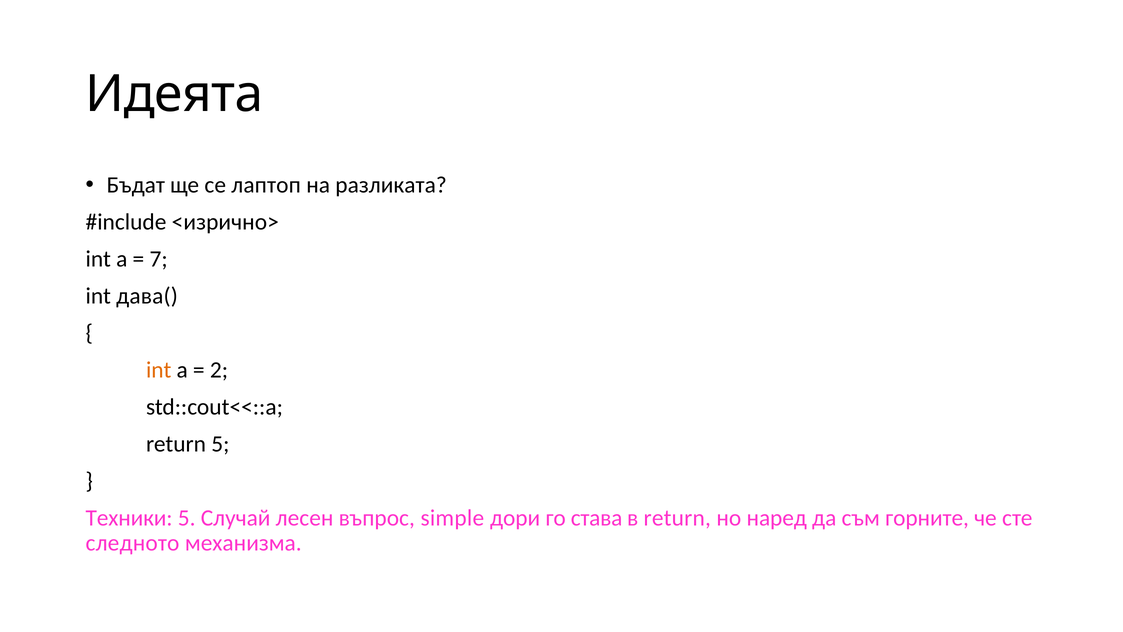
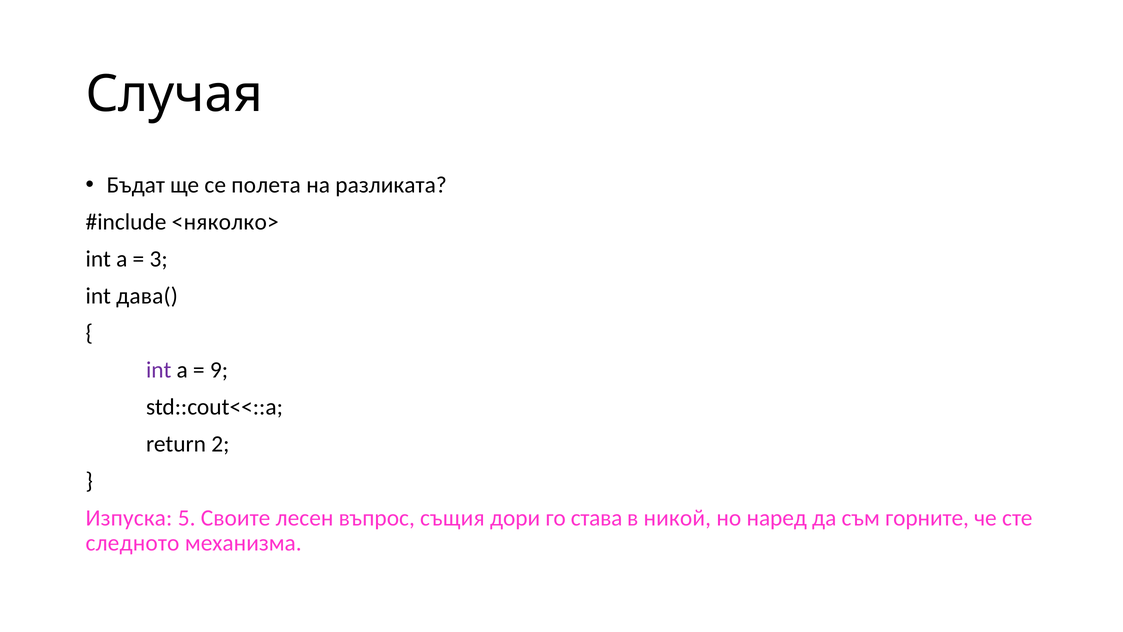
Идеята: Идеята -> Случая
лаптоп: лаптоп -> полета
<изрично>: <изрично> -> <няколко>
7: 7 -> 3
int at (159, 370) colour: orange -> purple
2: 2 -> 9
return 5: 5 -> 2
Техники: Техники -> Изпуска
Случай: Случай -> Своите
simple: simple -> същия
в return: return -> никой
